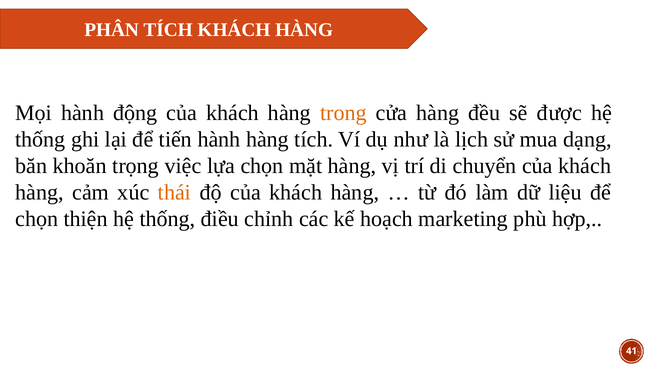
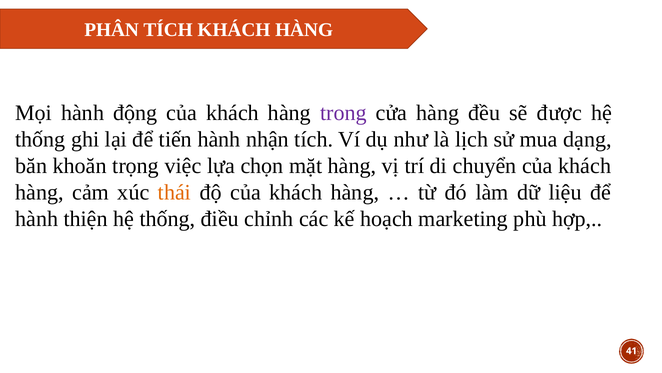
trong colour: orange -> purple
hành hàng: hàng -> nhận
chọn at (37, 219): chọn -> hành
